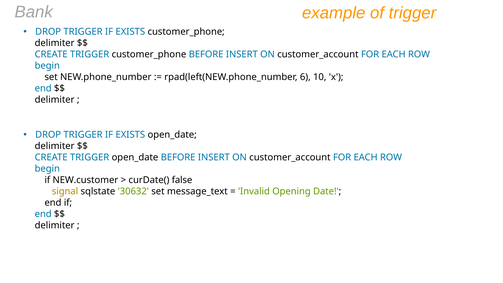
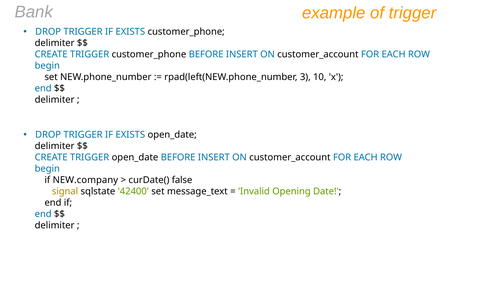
6: 6 -> 3
NEW.customer: NEW.customer -> NEW.company
30632: 30632 -> 42400
